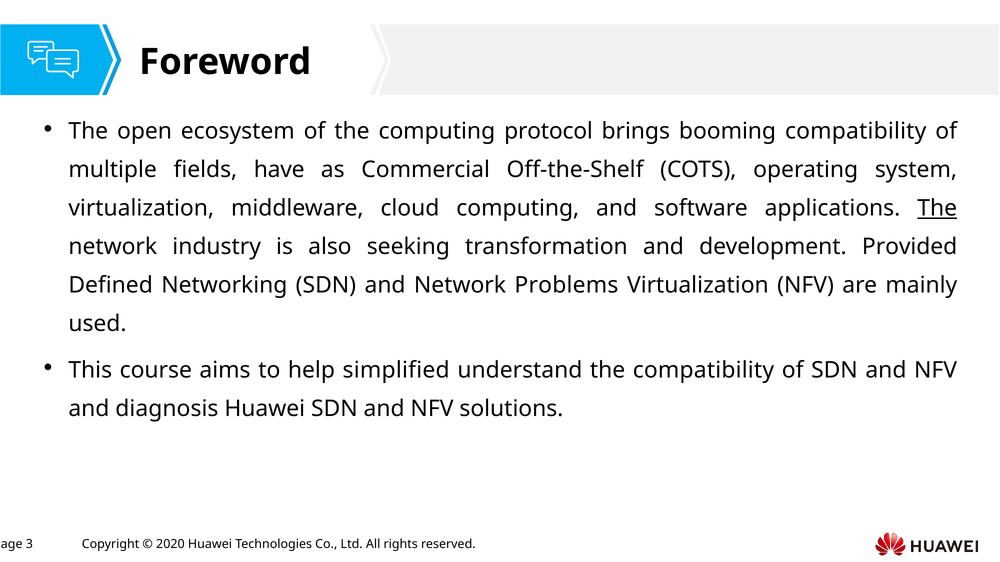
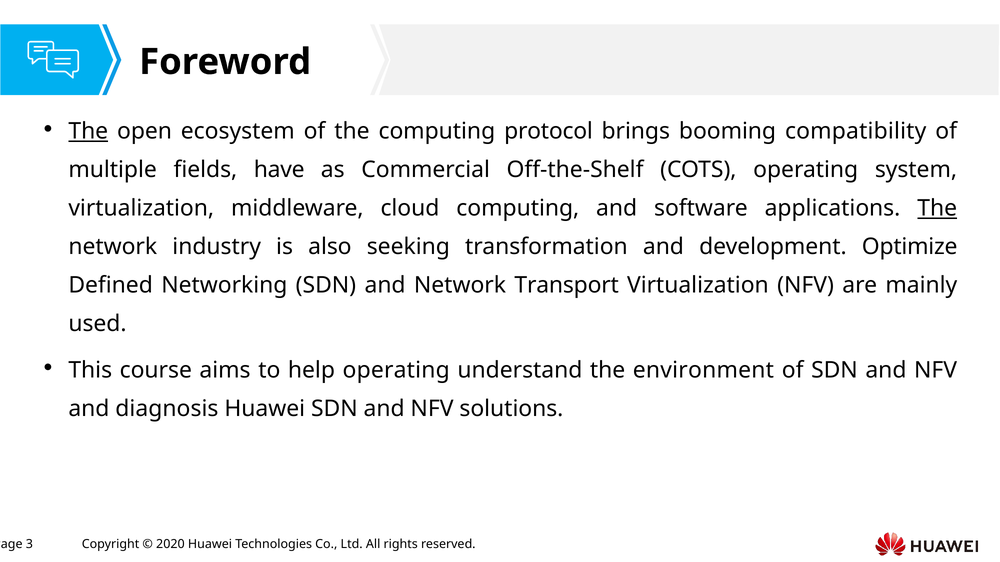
The at (88, 132) underline: none -> present
Provided: Provided -> Optimize
Problems: Problems -> Transport
help simplified: simplified -> operating
the compatibility: compatibility -> environment
